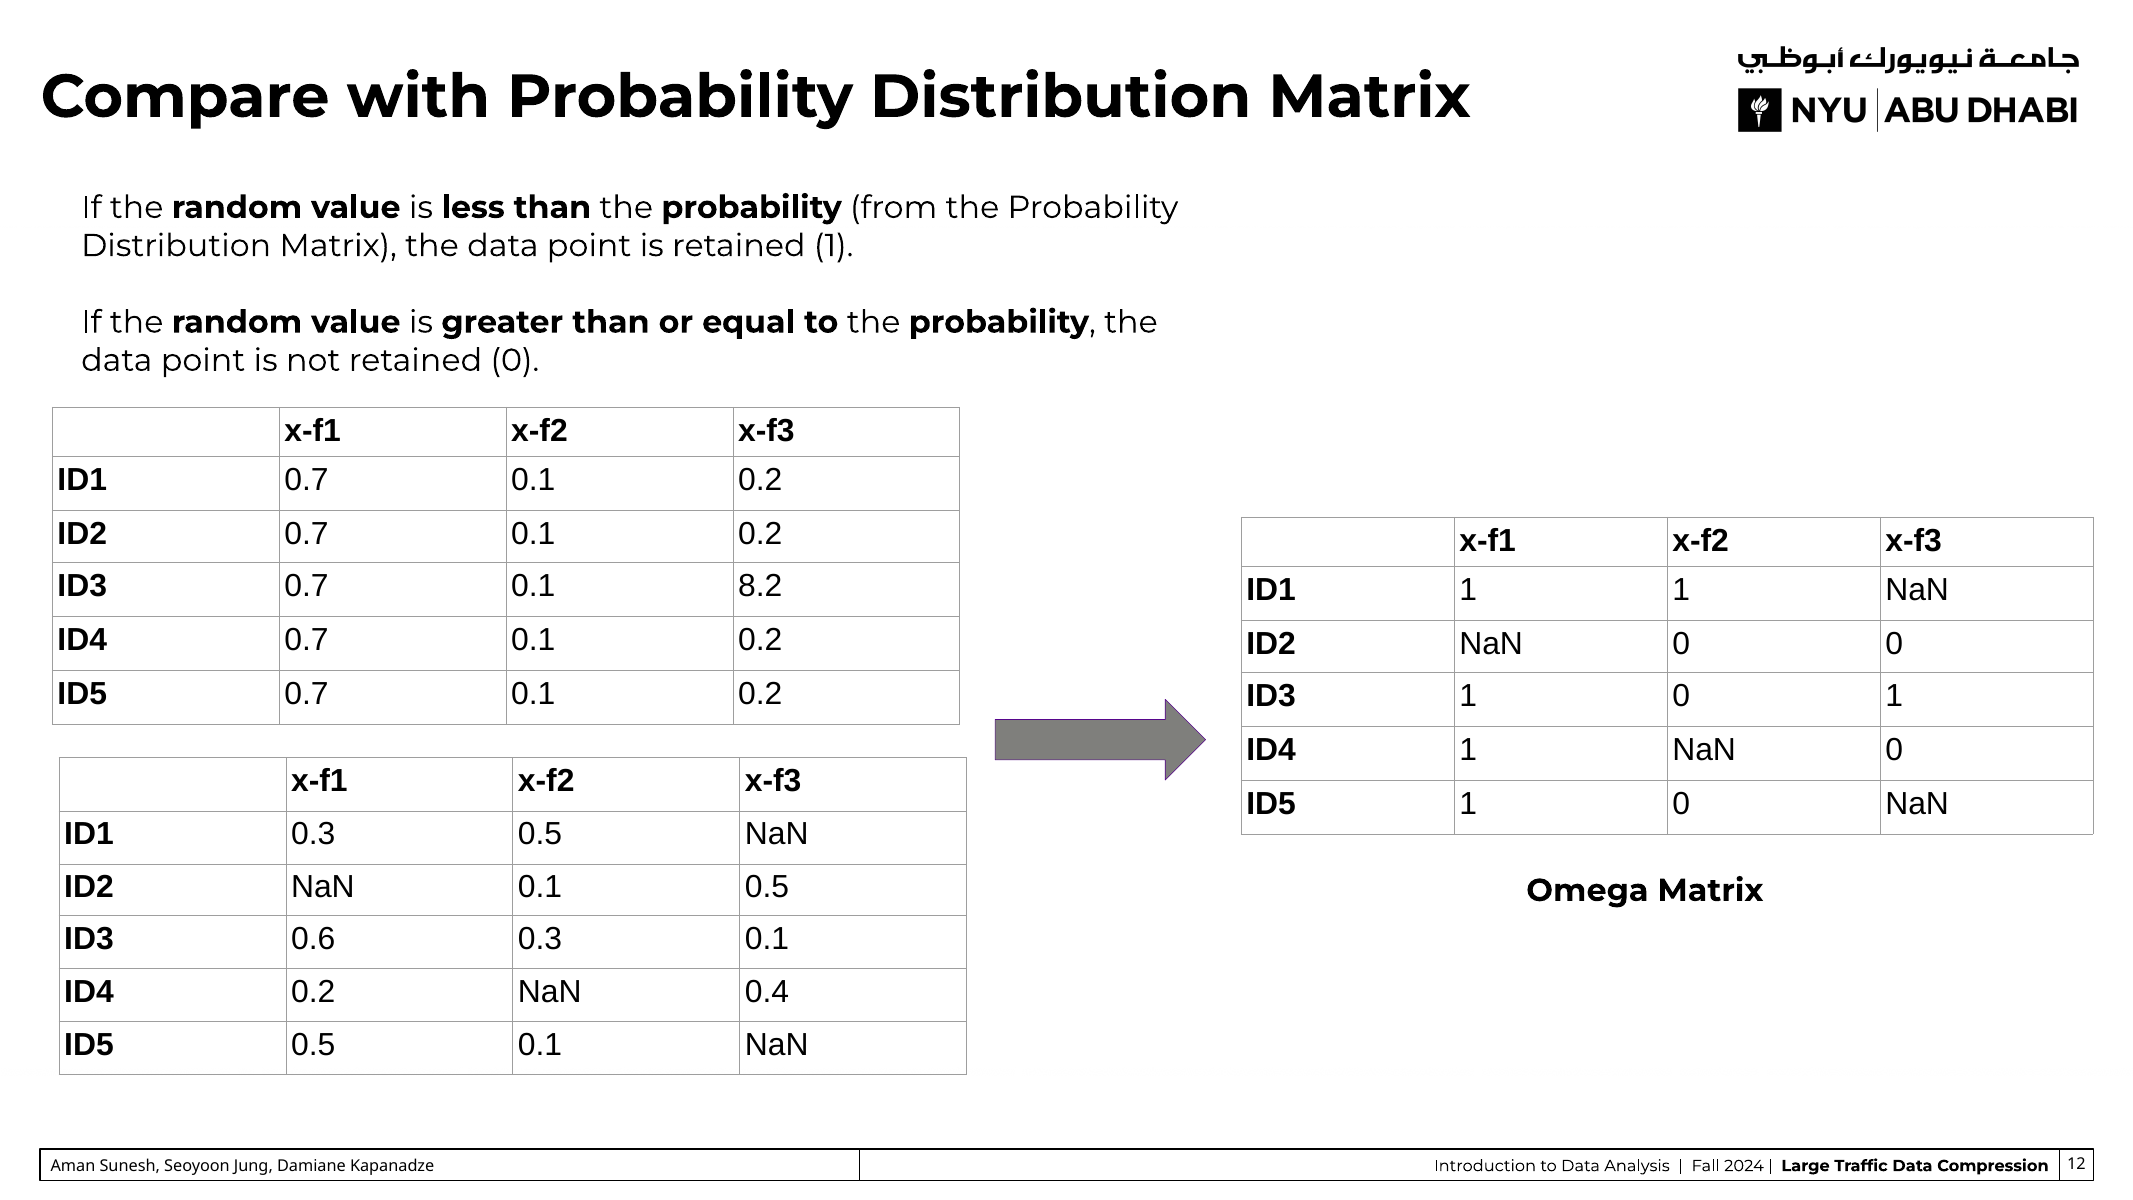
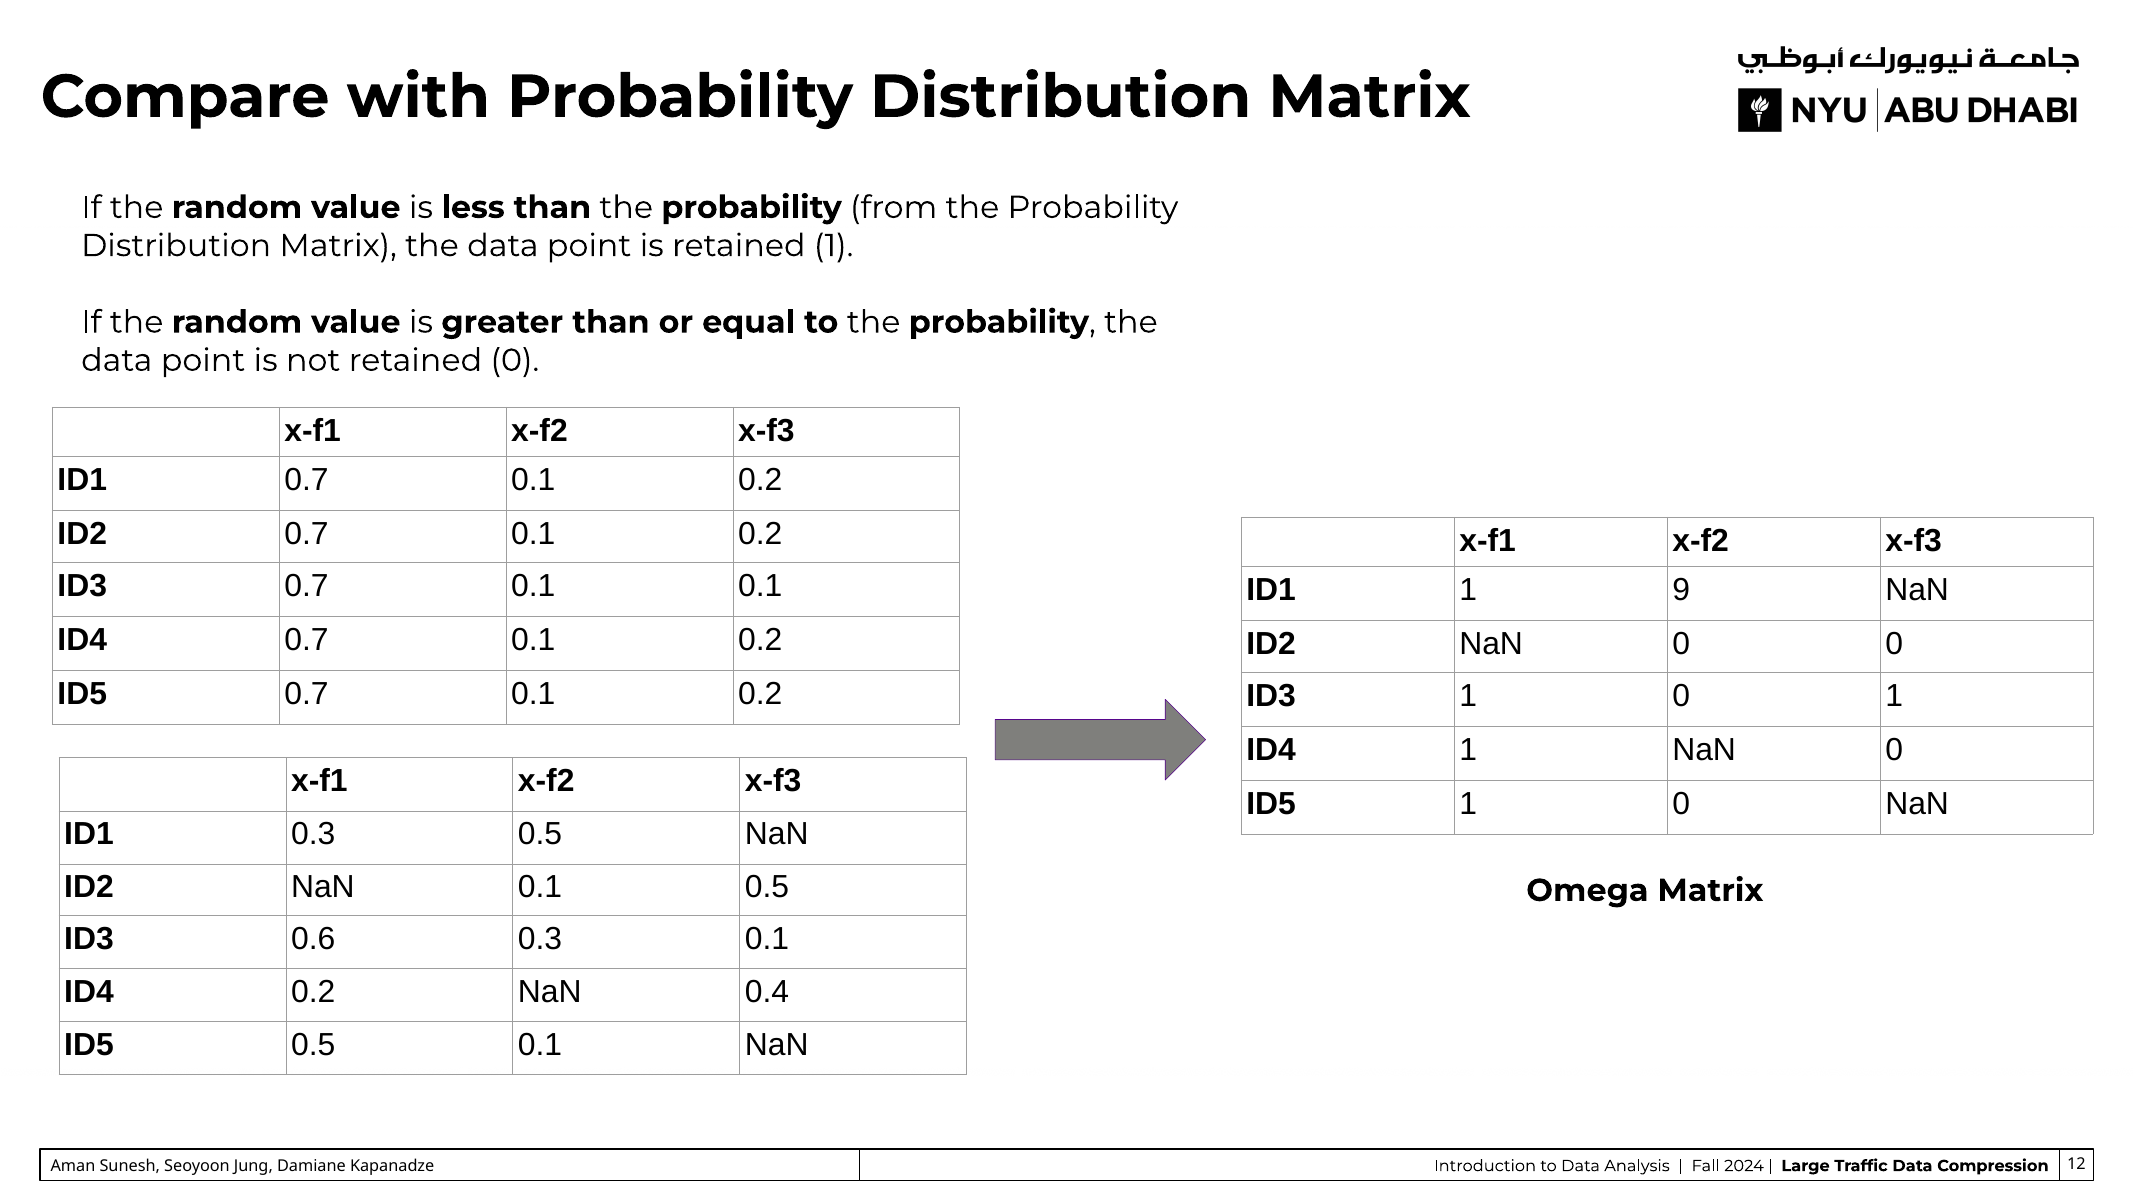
0.1 8.2: 8.2 -> 0.1
1 1: 1 -> 9
